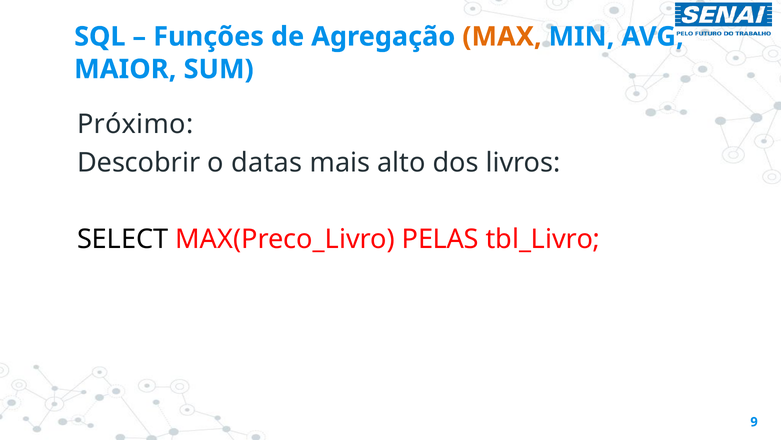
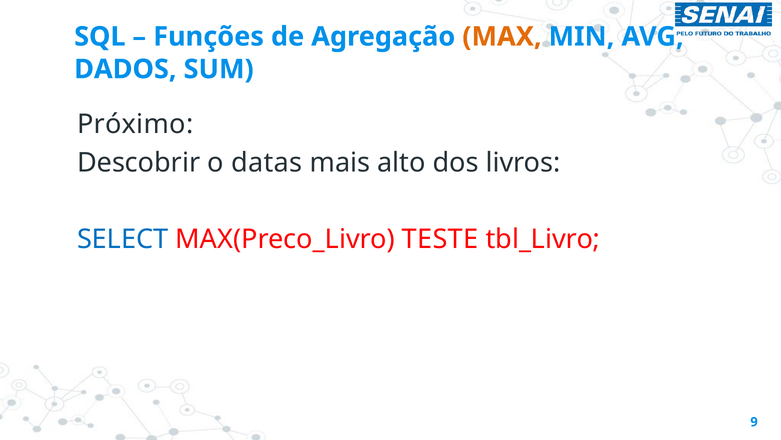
MAIOR: MAIOR -> DADOS
SELECT colour: black -> blue
PELAS: PELAS -> TESTE
